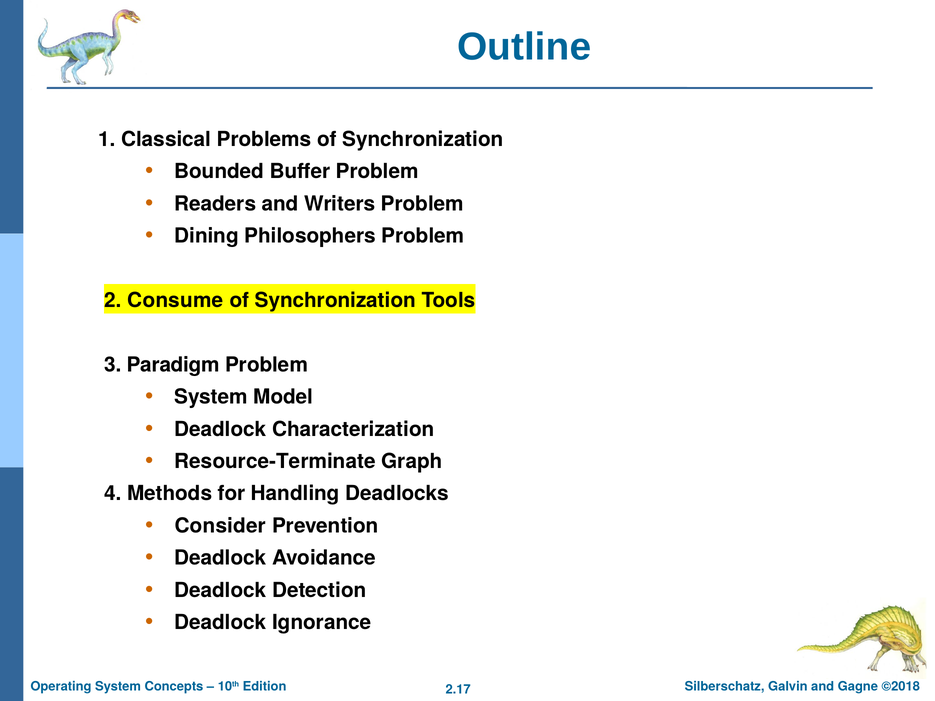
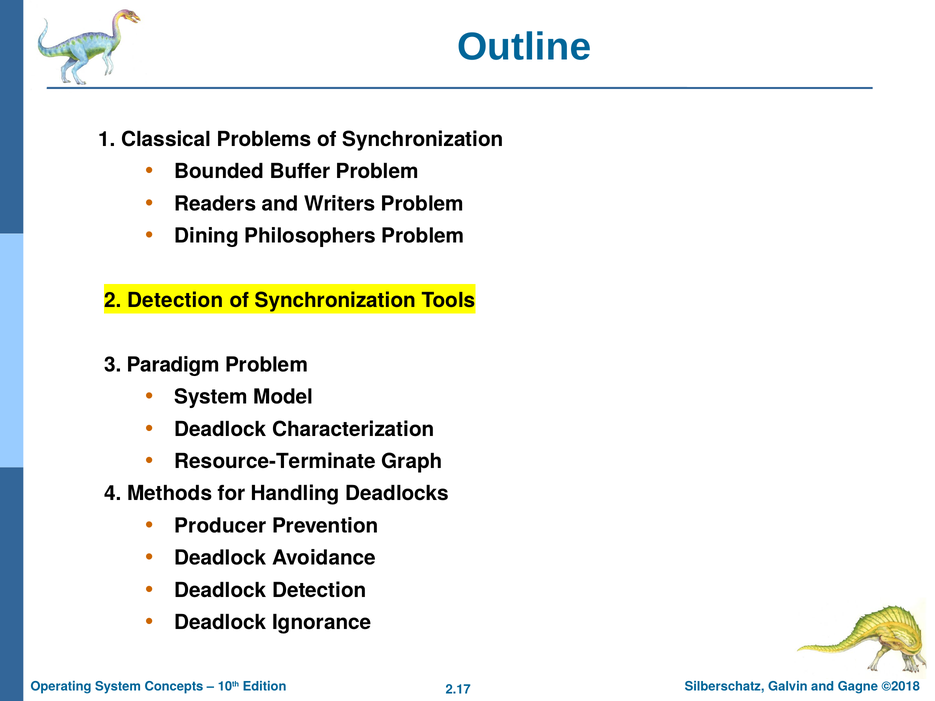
2 Consume: Consume -> Detection
Consider: Consider -> Producer
